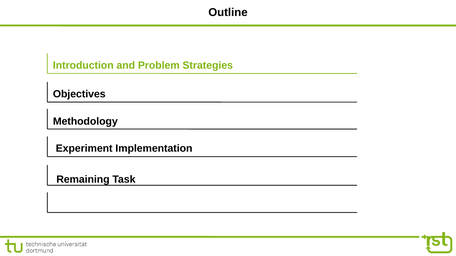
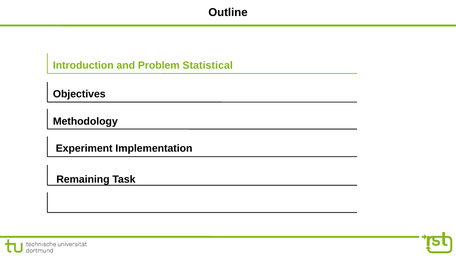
Strategies: Strategies -> Statistical
